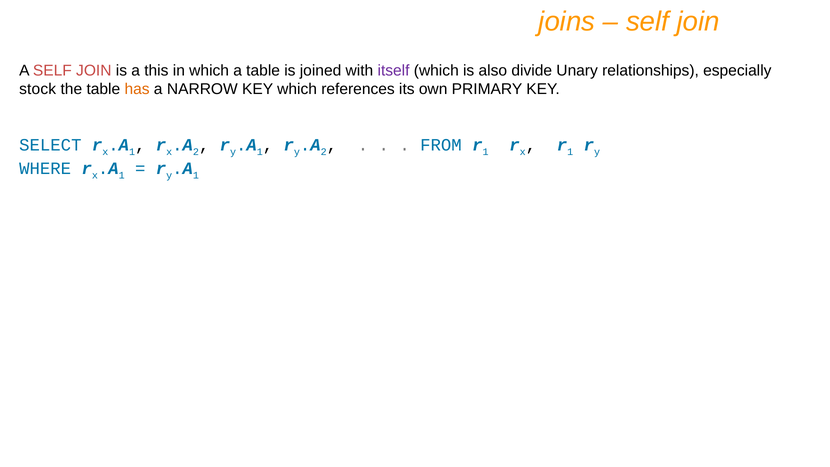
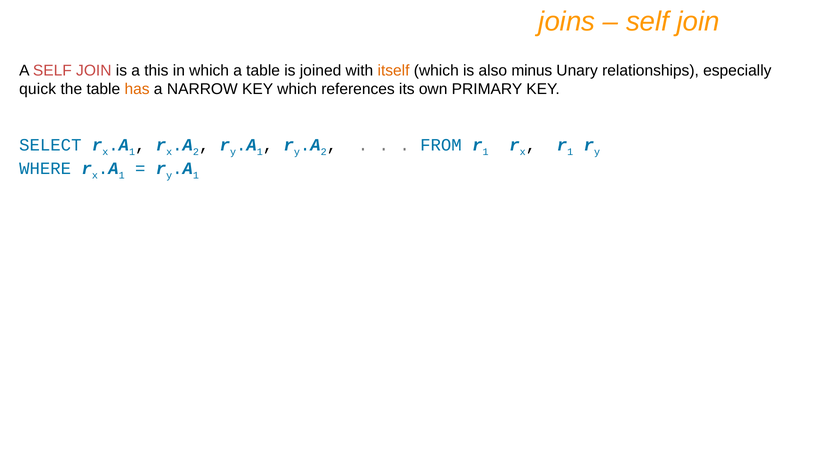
itself colour: purple -> orange
divide: divide -> minus
stock: stock -> quick
